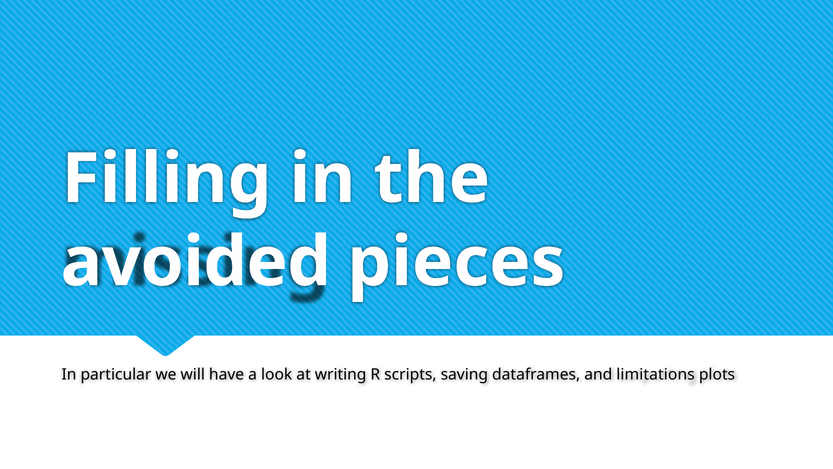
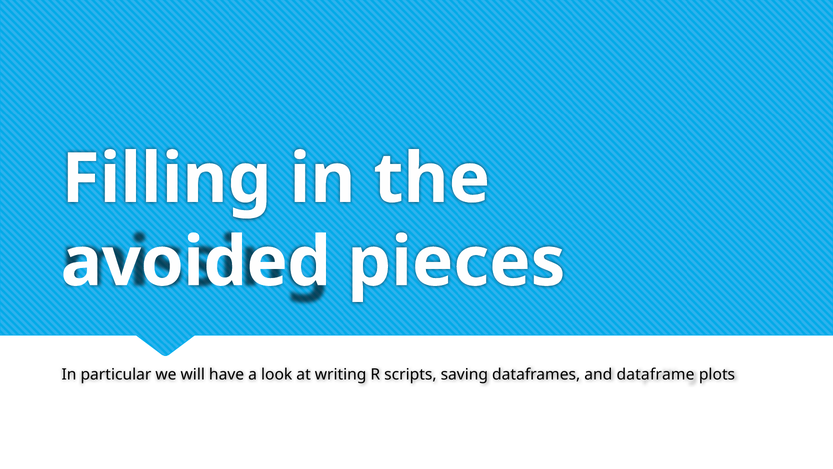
limitations: limitations -> dataframe
